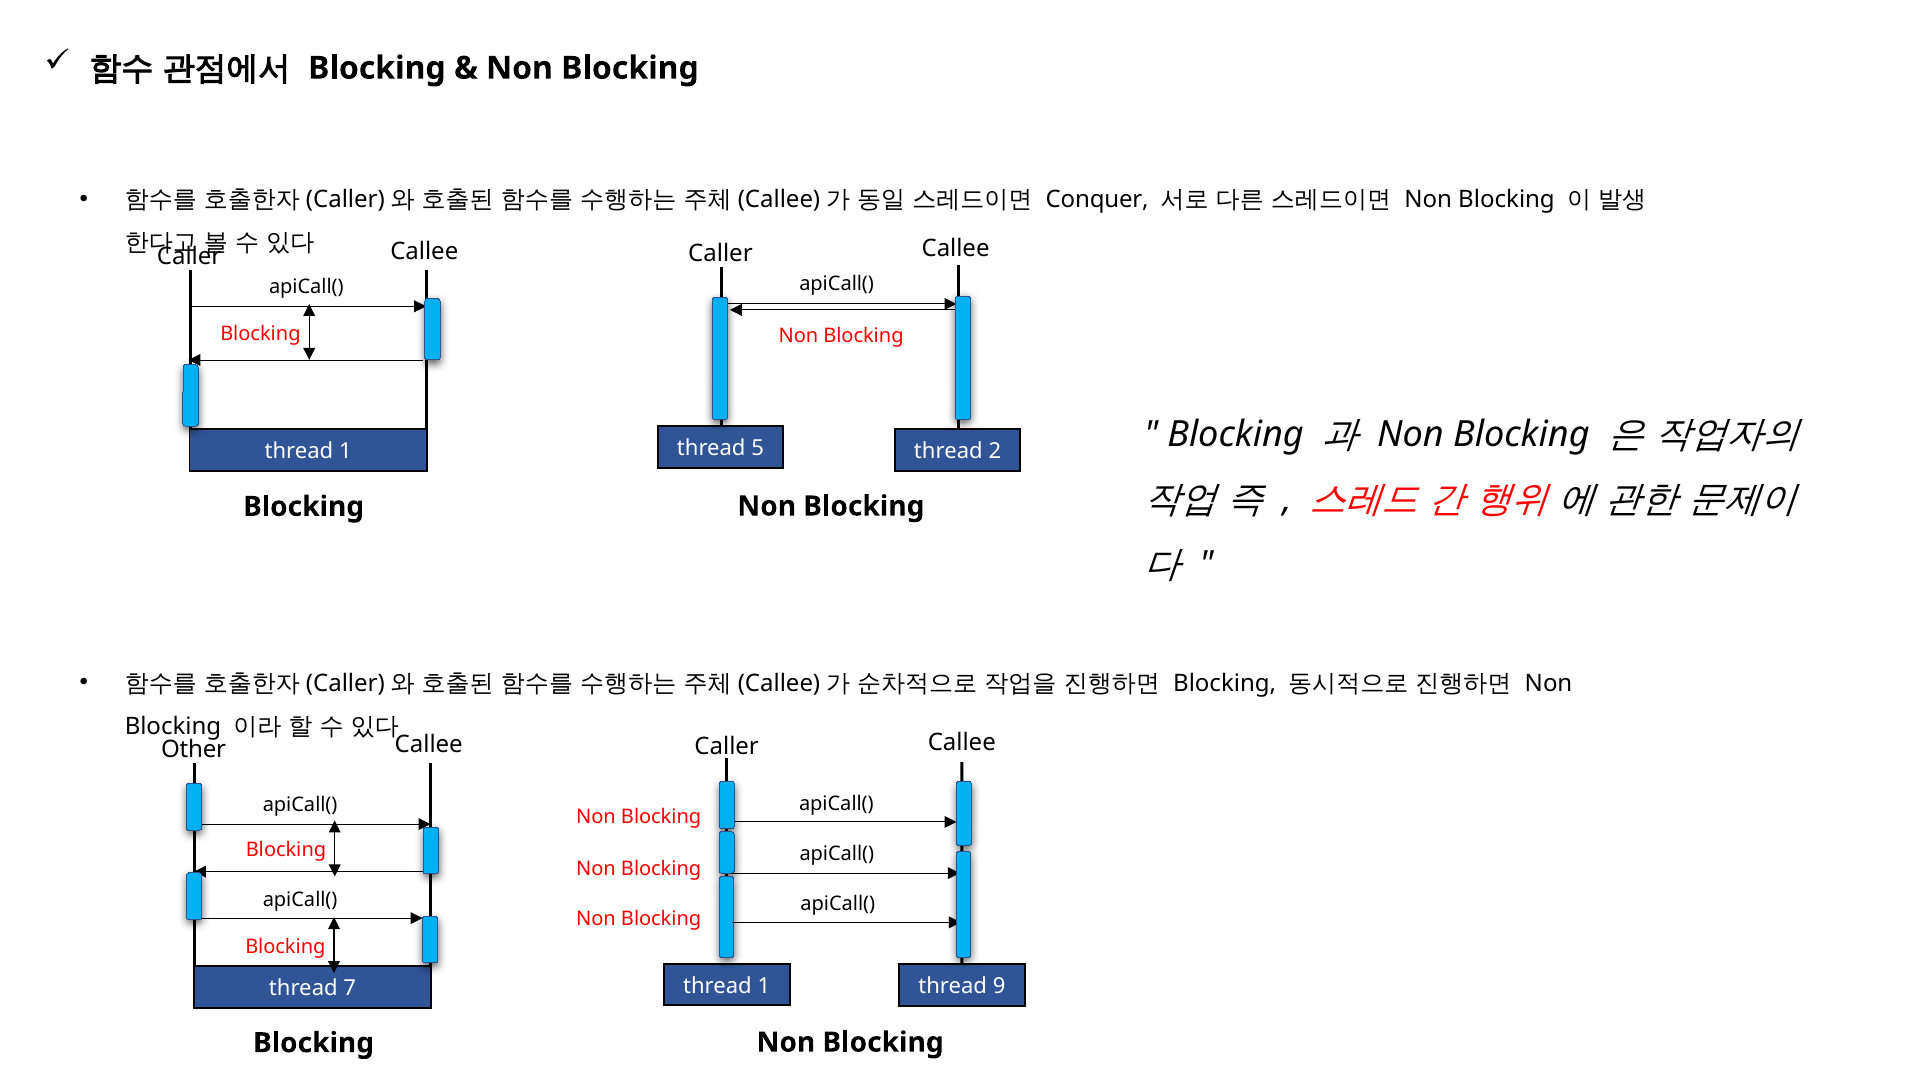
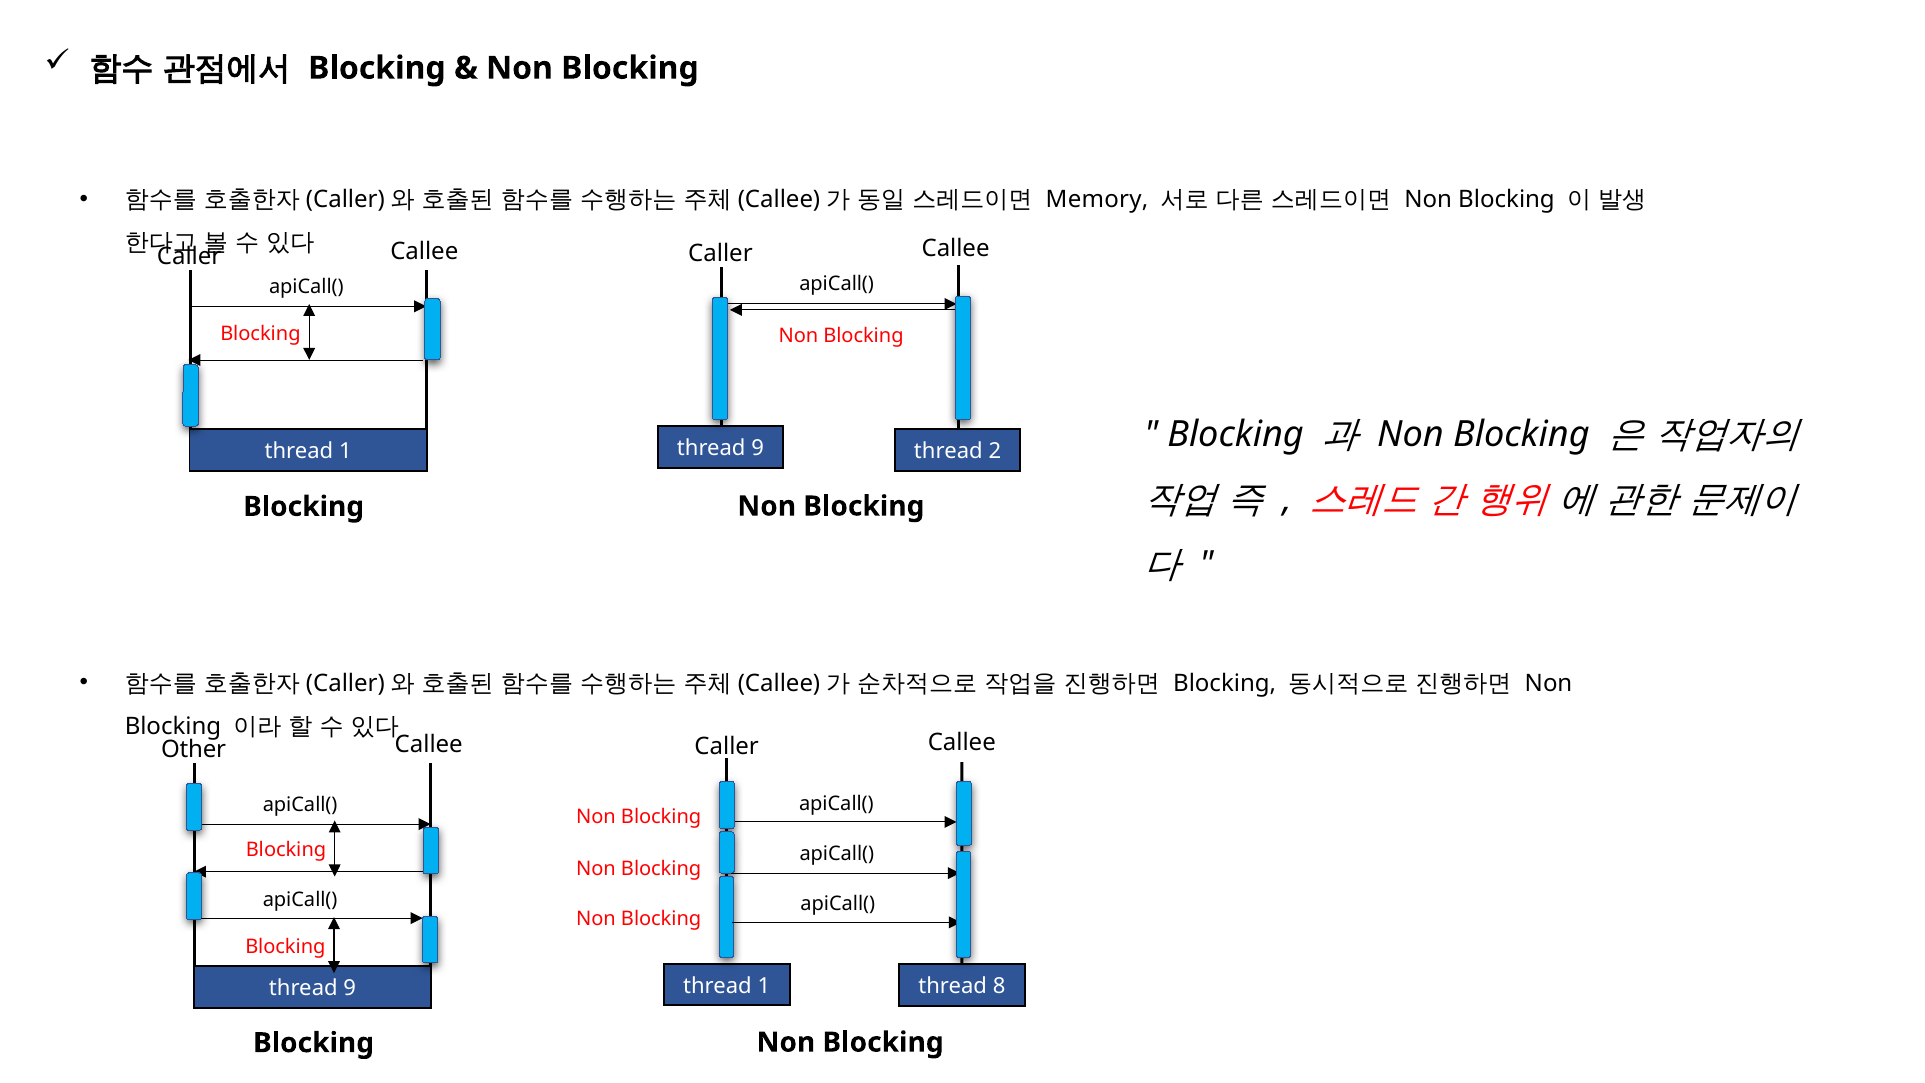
Conquer: Conquer -> Memory
5 at (758, 449): 5 -> 9
9: 9 -> 8
7 at (350, 988): 7 -> 9
